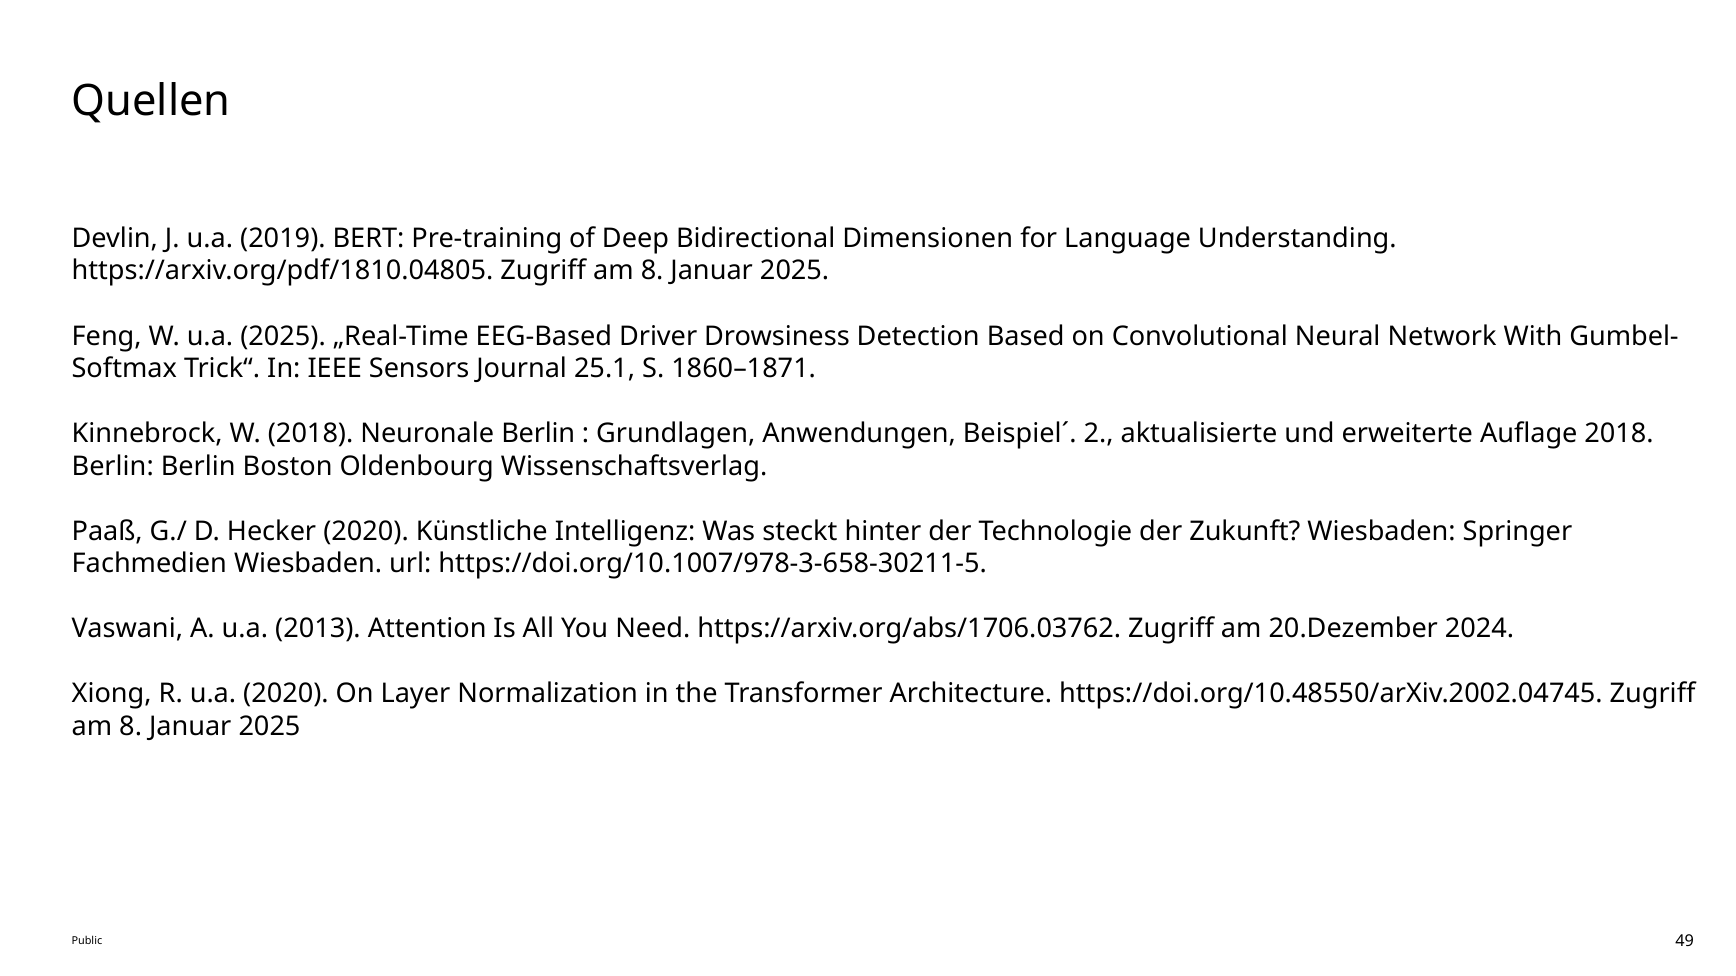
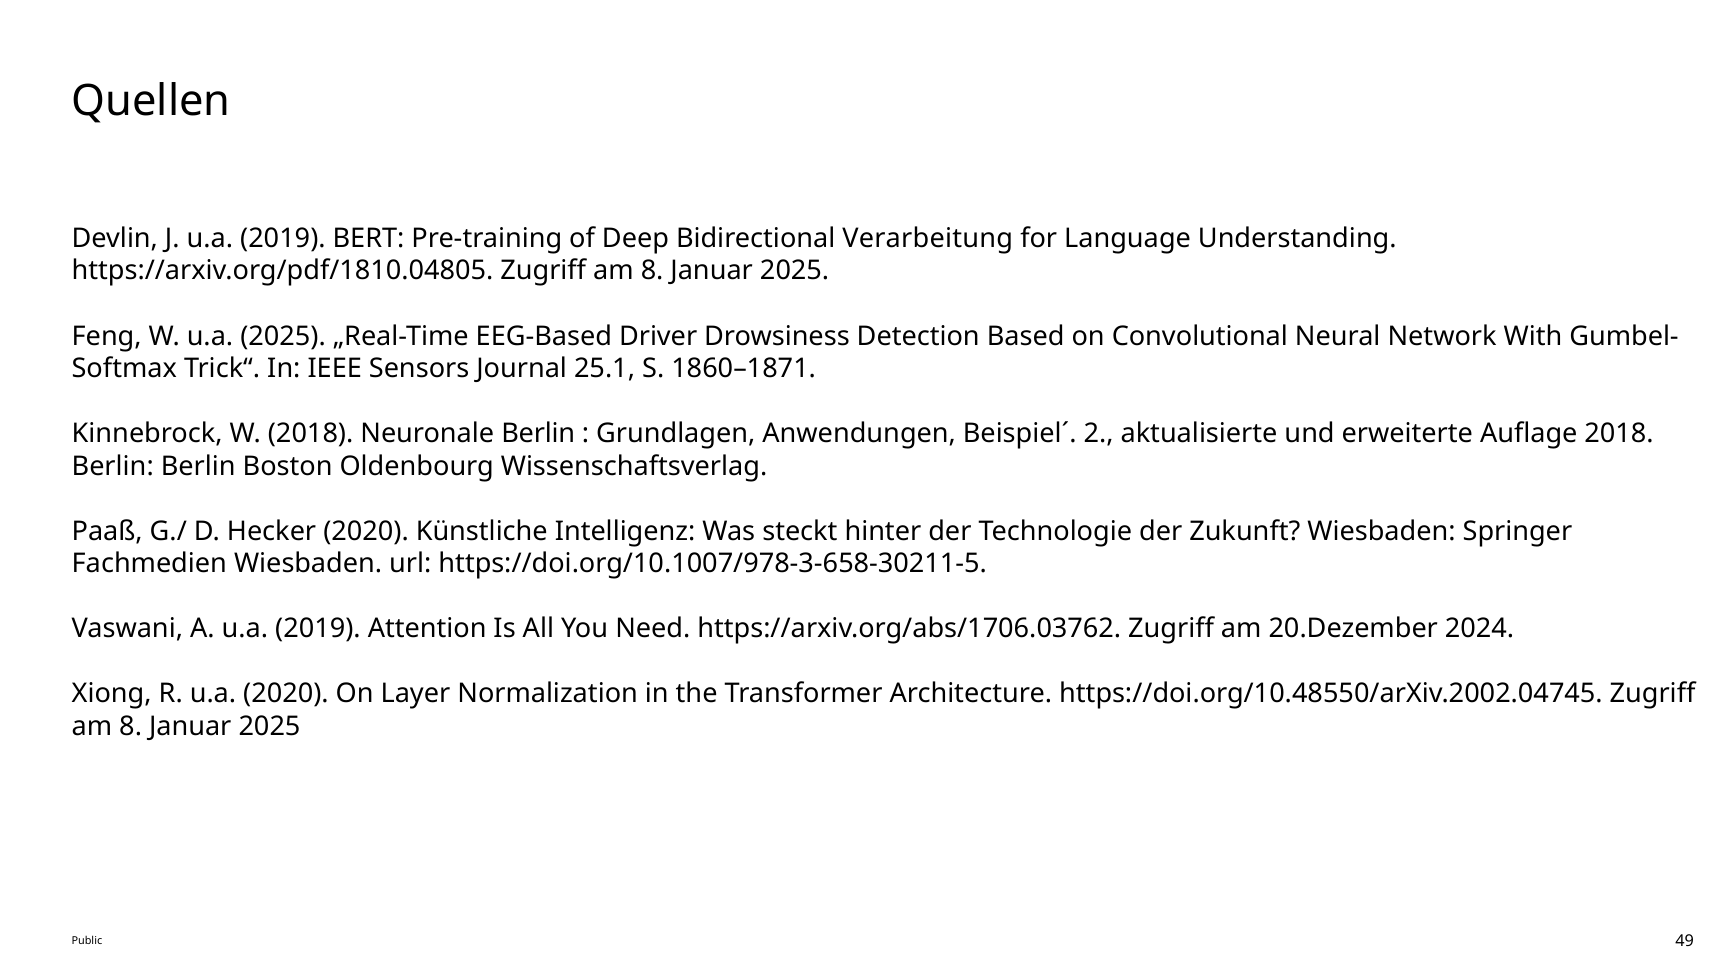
Dimensionen: Dimensionen -> Verarbeitung
A u.a 2013: 2013 -> 2019
